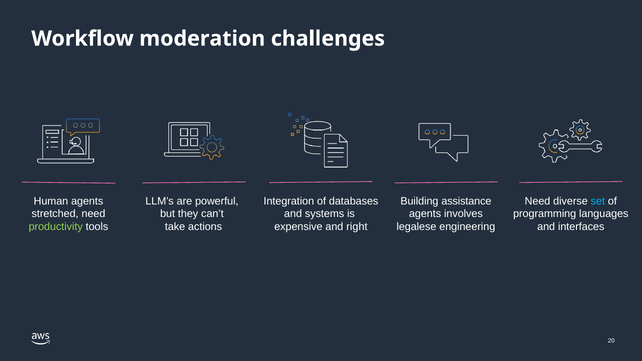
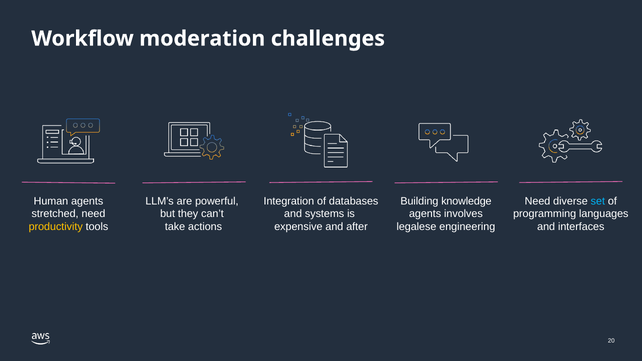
assistance: assistance -> knowledge
productivity colour: light green -> yellow
right: right -> after
